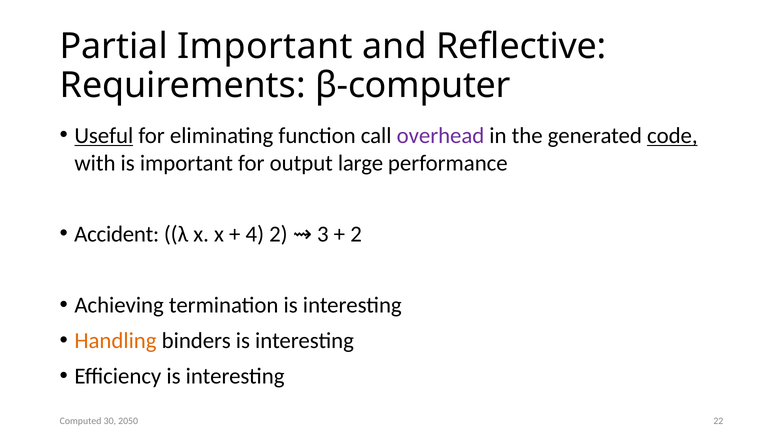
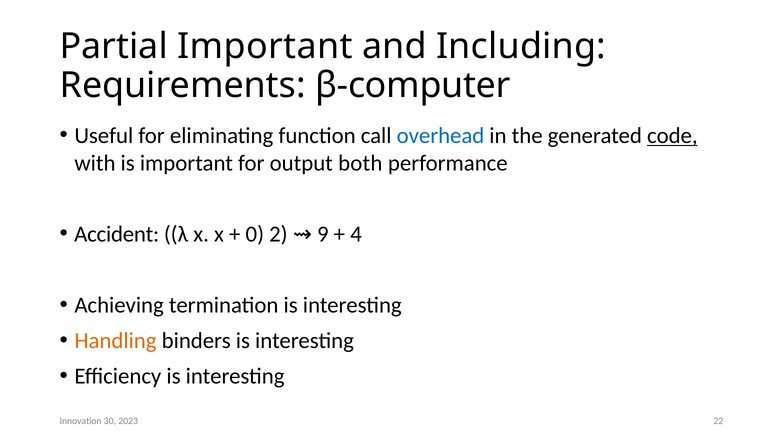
Reflective: Reflective -> Including
Useful underline: present -> none
overhead colour: purple -> blue
large: large -> both
4: 4 -> 0
3: 3 -> 9
2 at (356, 234): 2 -> 4
Computed: Computed -> Innovation
2050: 2050 -> 2023
